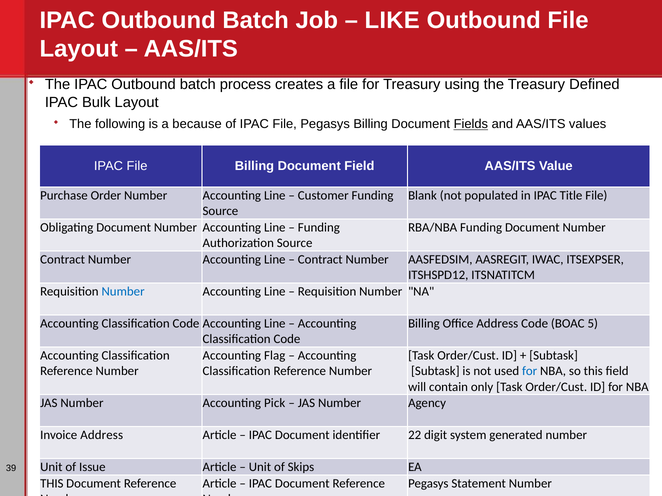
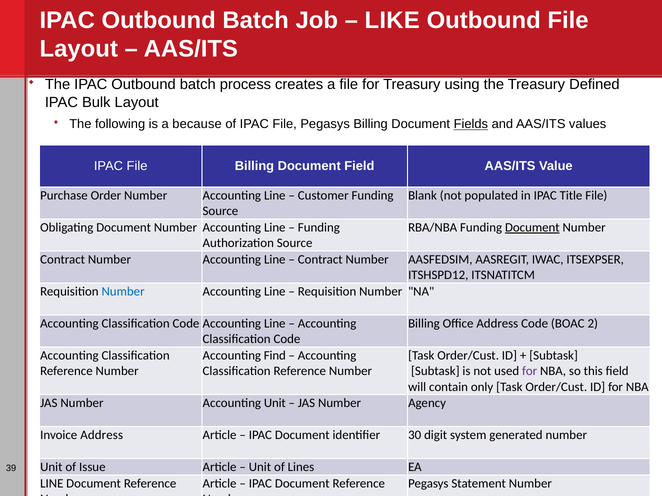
Document at (532, 228) underline: none -> present
5: 5 -> 2
Flag: Flag -> Find
for at (530, 372) colour: blue -> purple
Accounting Pick: Pick -> Unit
22: 22 -> 30
Skips: Skips -> Lines
THIS at (52, 484): THIS -> LINE
